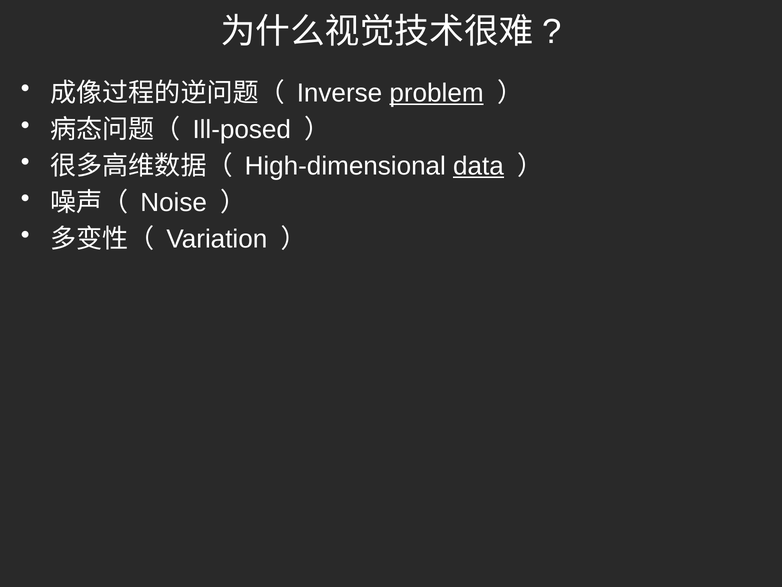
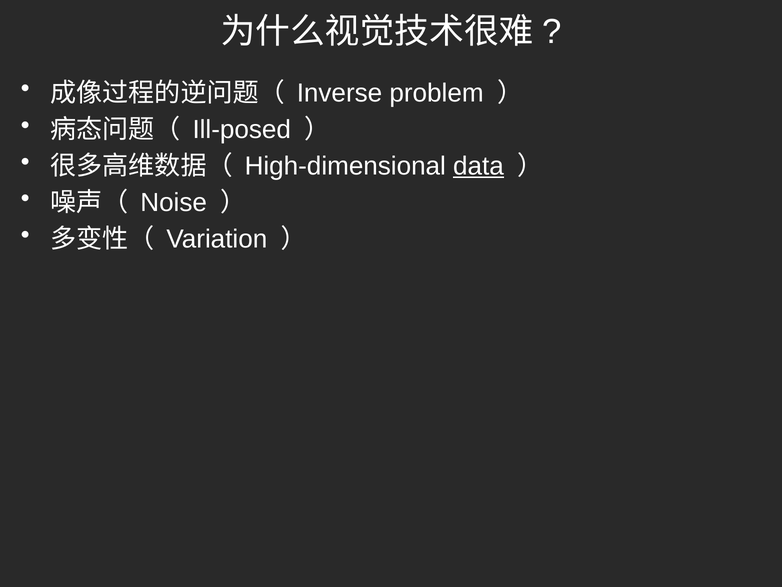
problem underline: present -> none
